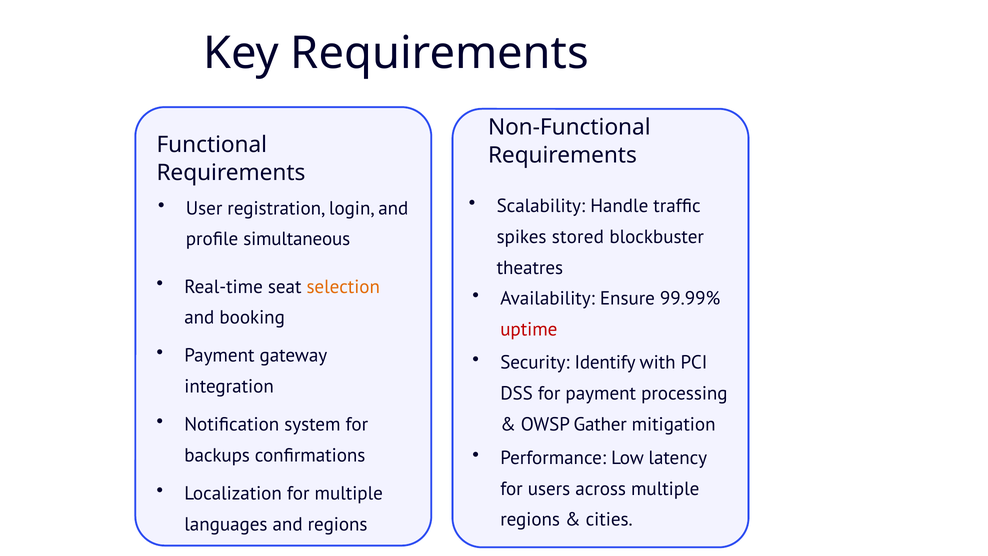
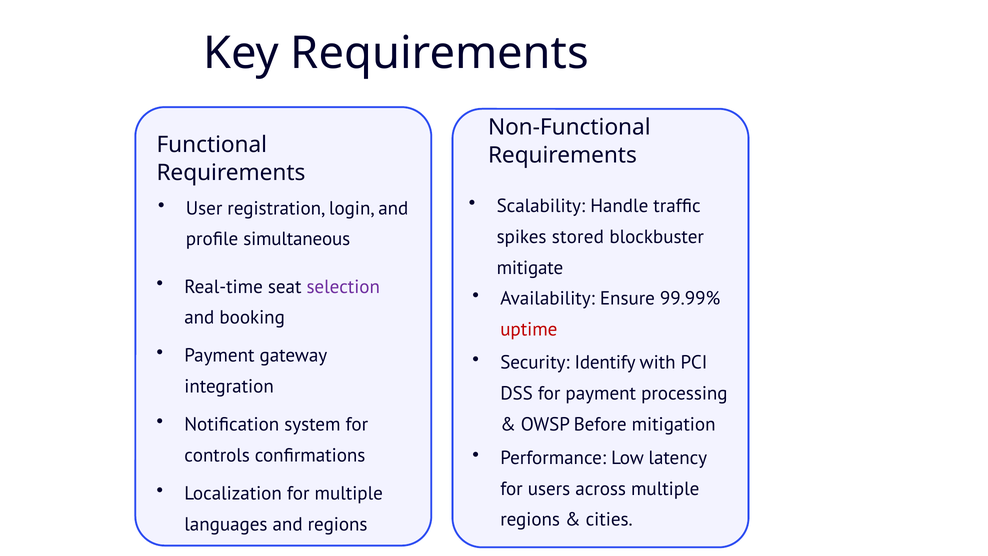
theatres: theatres -> mitigate
selection colour: orange -> purple
Gather: Gather -> Before
backups: backups -> controls
